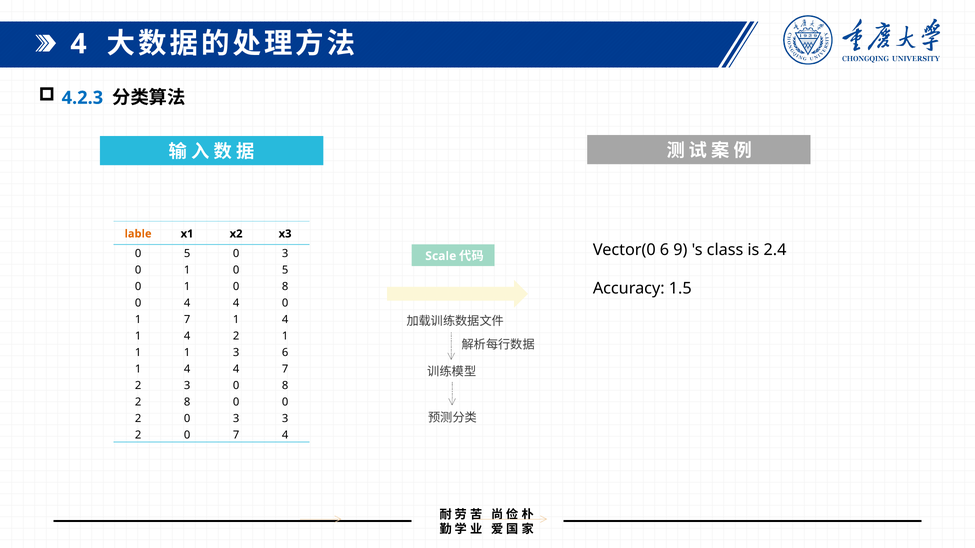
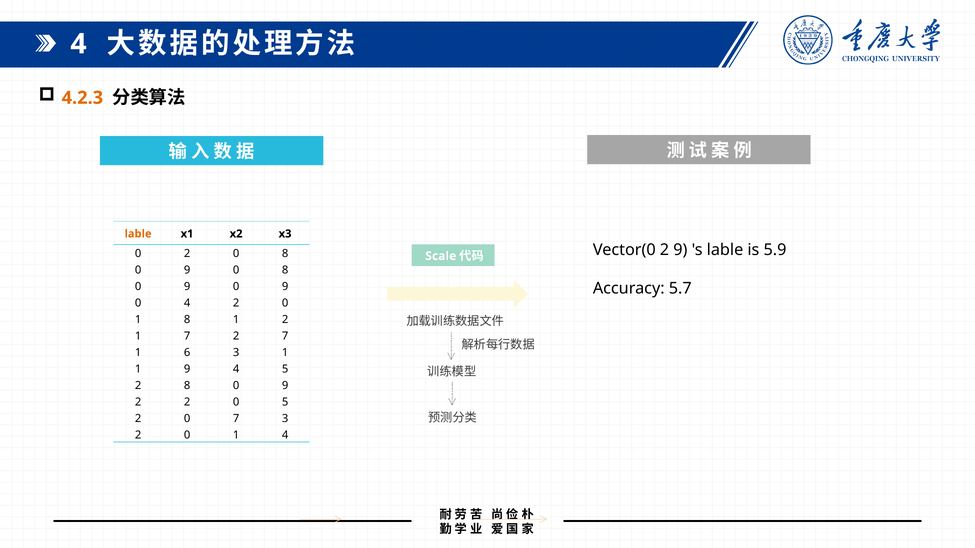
4.2.3 colour: blue -> orange
Vector(0 6: 6 -> 2
s class: class -> lable
2.4: 2.4 -> 5.9
5 at (187, 254): 5 -> 2
3 at (285, 254): 3 -> 8
1 at (187, 270): 1 -> 9
5 at (285, 270): 5 -> 8
1 at (187, 287): 1 -> 9
8 at (285, 287): 8 -> 9
1.5: 1.5 -> 5.7
0 4 4: 4 -> 2
1 7: 7 -> 8
4 at (285, 320): 4 -> 2
4 at (187, 336): 4 -> 7
2 1: 1 -> 7
1 at (187, 353): 1 -> 6
3 6: 6 -> 1
4 at (187, 369): 4 -> 9
4 7: 7 -> 5
2 3: 3 -> 8
8 at (285, 386): 8 -> 9
2 8: 8 -> 2
0 0: 0 -> 5
2 0 3: 3 -> 7
7 at (236, 435): 7 -> 1
